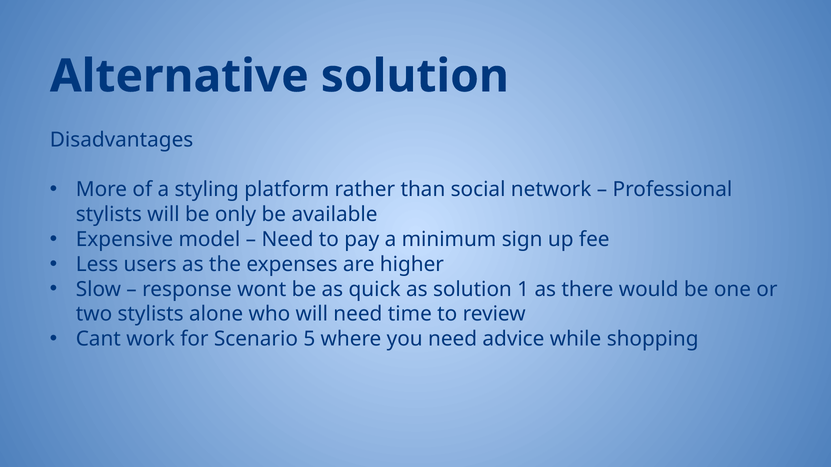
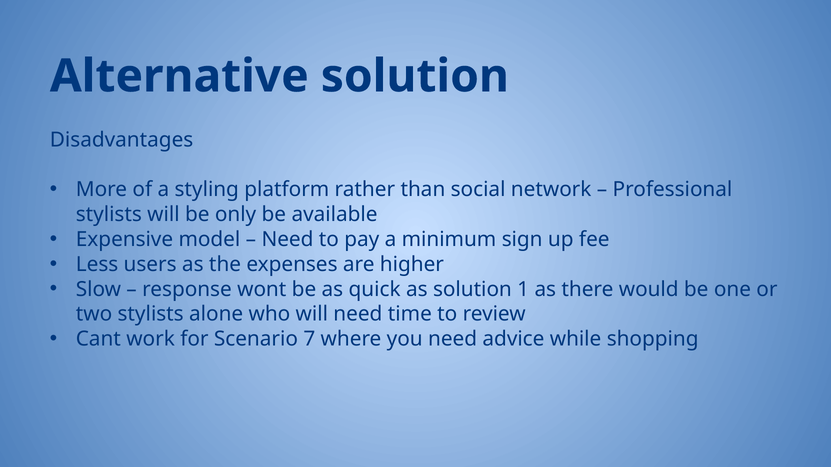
5: 5 -> 7
